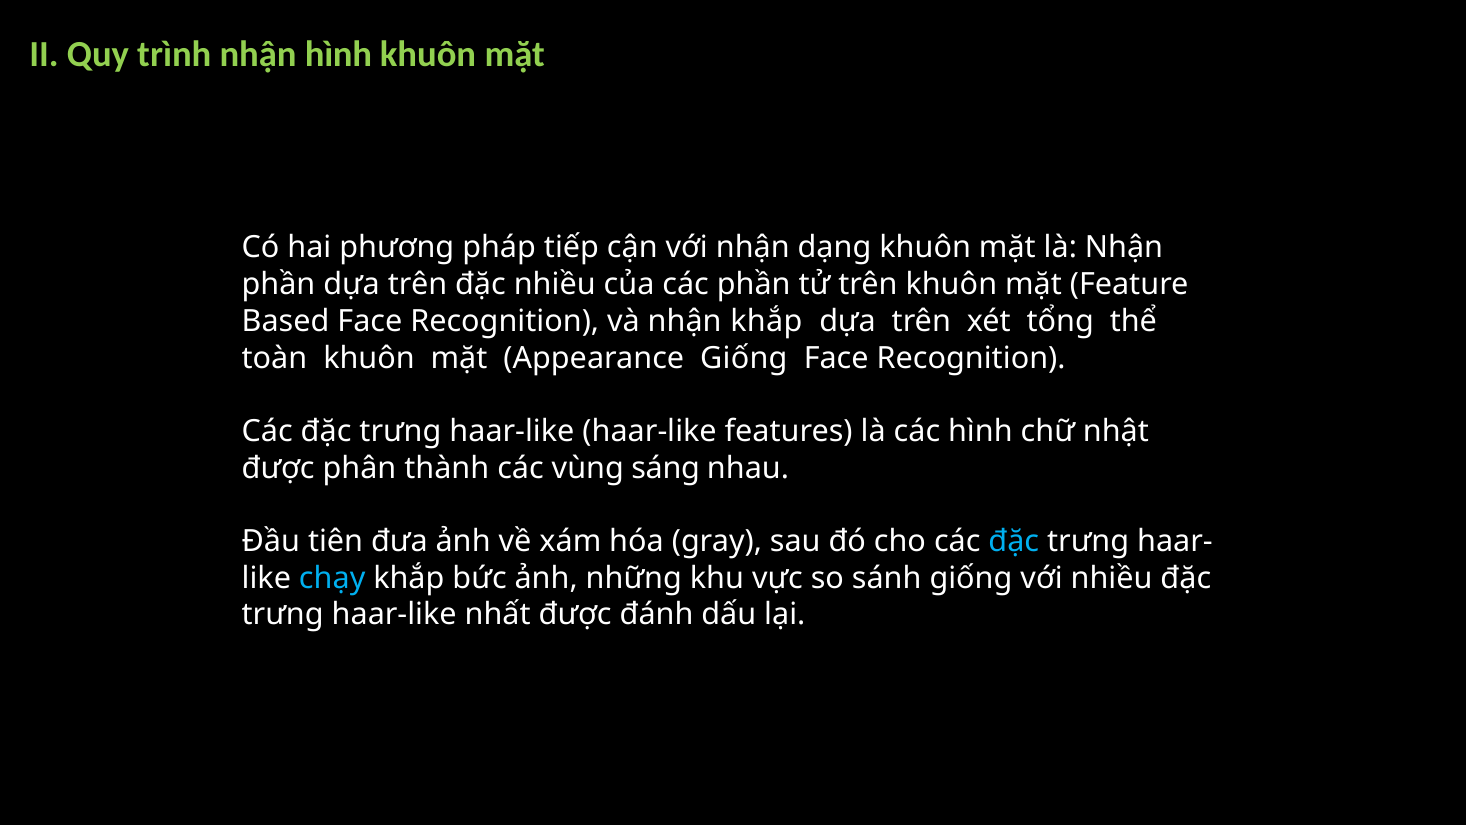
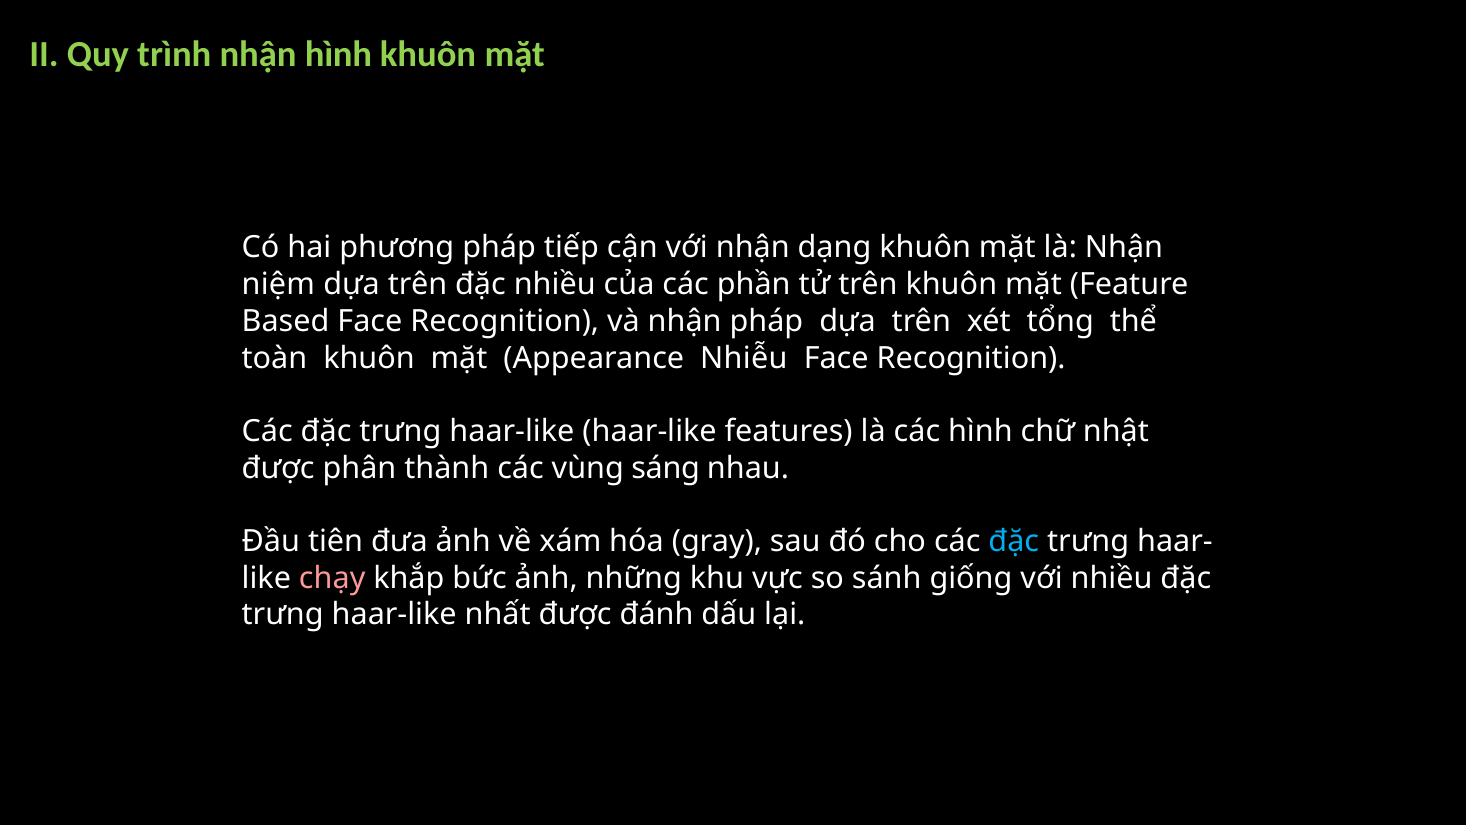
phần at (279, 284): phần -> niệm
nhận khắp: khắp -> pháp
Appearance Giống: Giống -> Nhiễu
chạy colour: light blue -> pink
